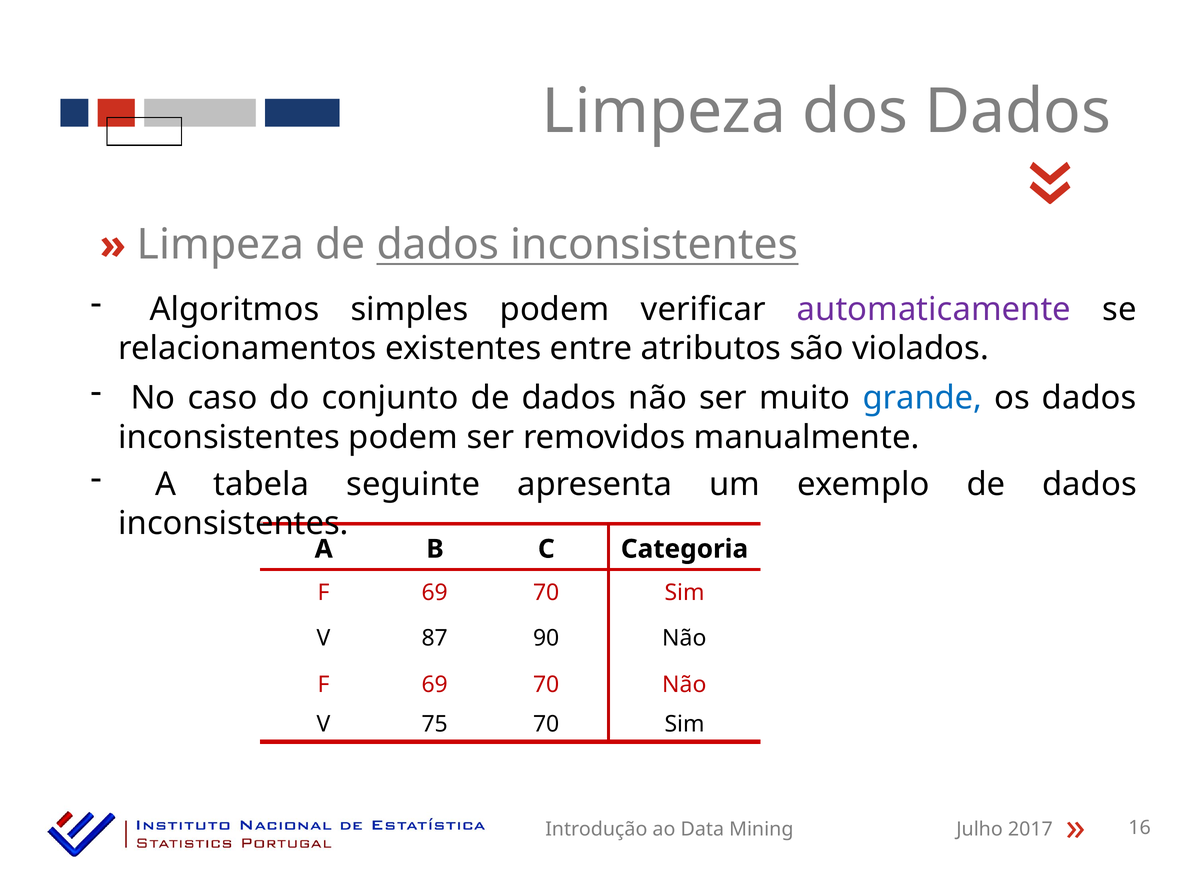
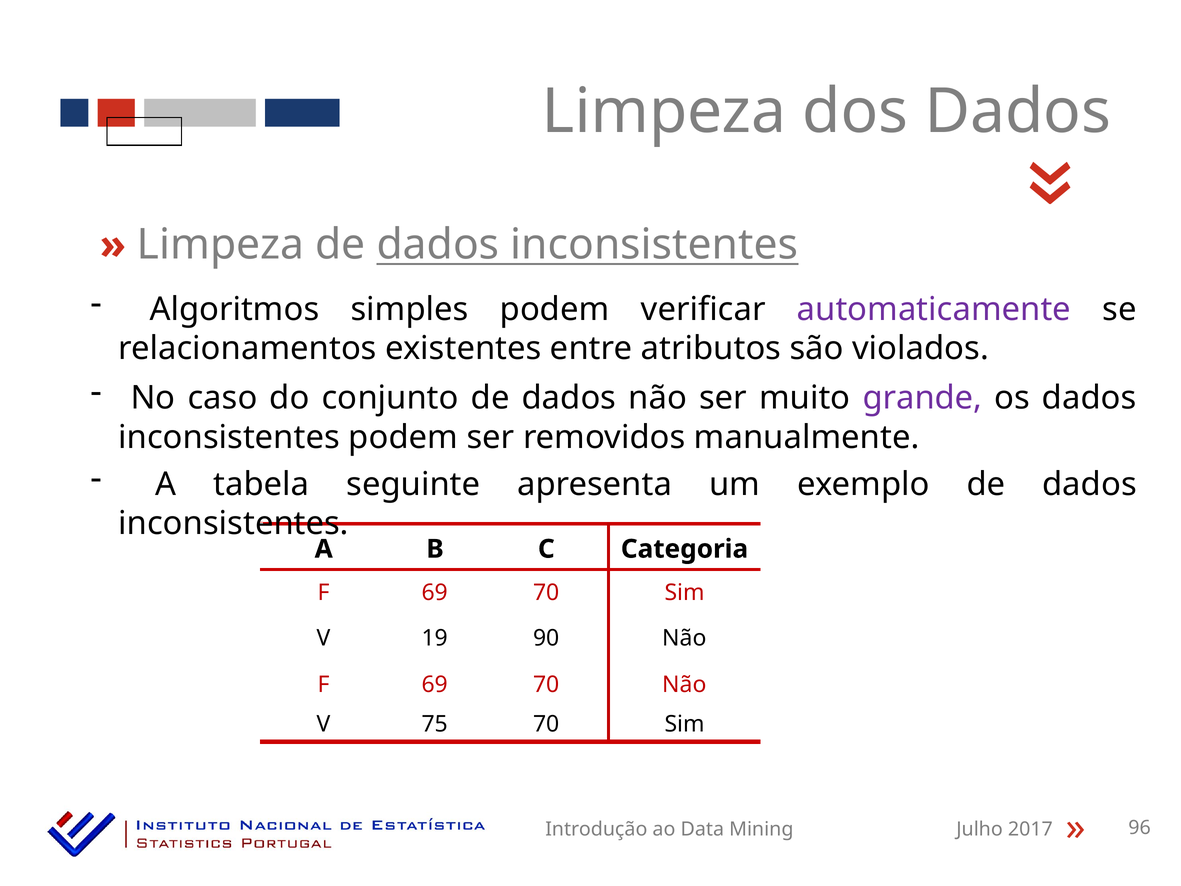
grande colour: blue -> purple
87: 87 -> 19
16: 16 -> 96
